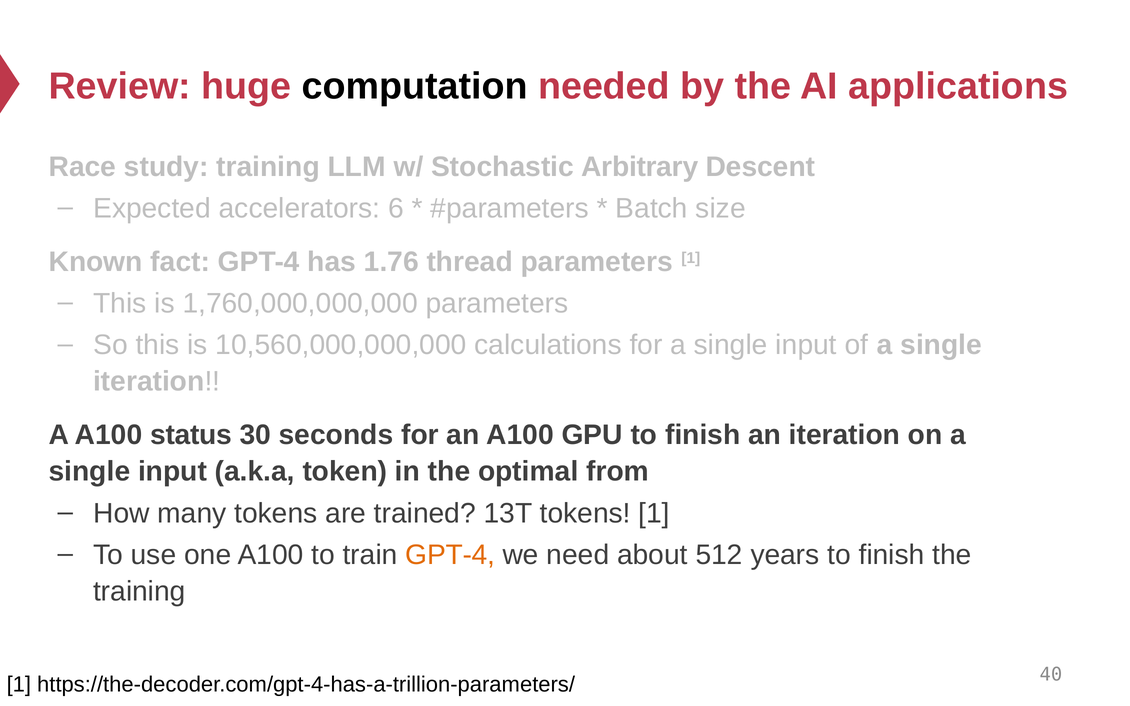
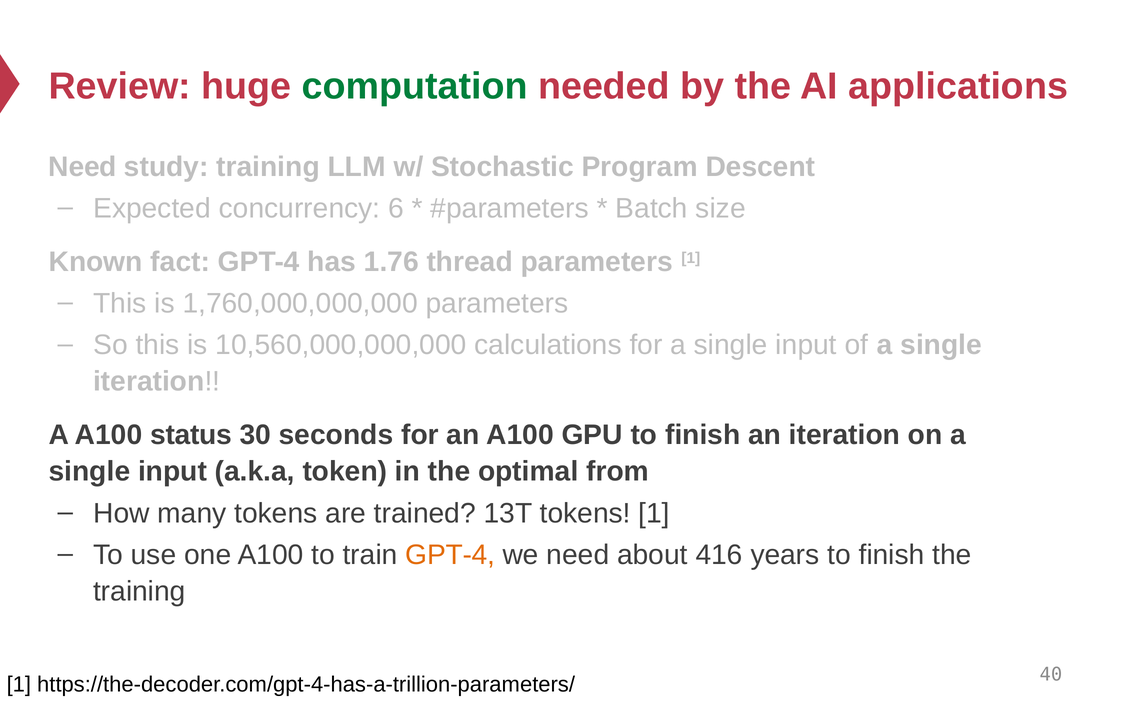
computation colour: black -> green
Race at (82, 167): Race -> Need
Arbitrary: Arbitrary -> Program
accelerators: accelerators -> concurrency
512: 512 -> 416
